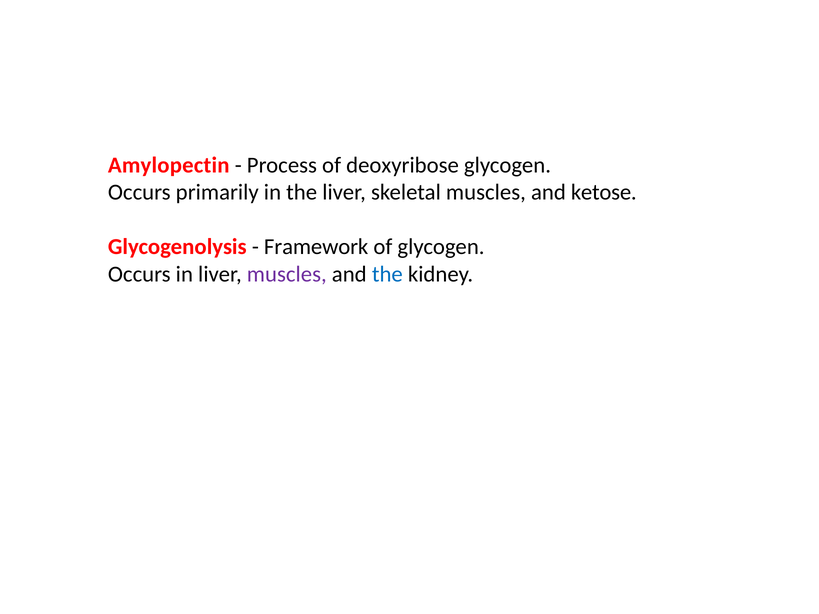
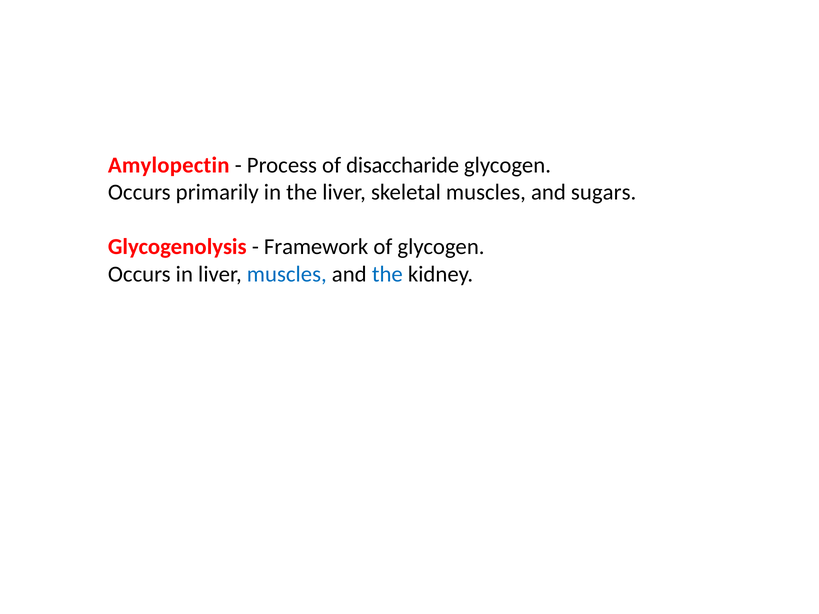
deoxyribose: deoxyribose -> disaccharide
ketose: ketose -> sugars
muscles at (287, 274) colour: purple -> blue
